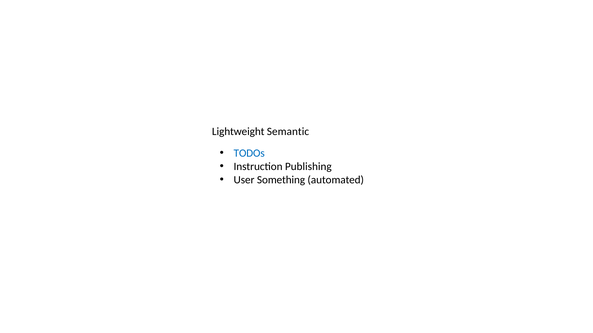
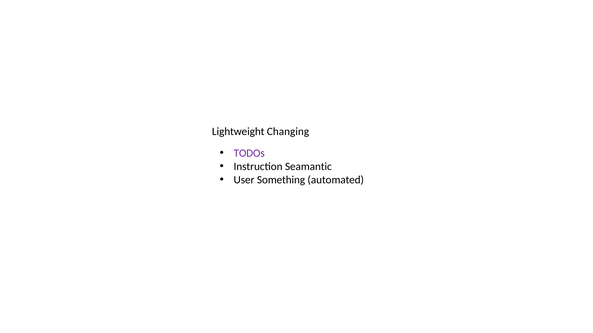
Semantic: Semantic -> Changing
TODOs colour: blue -> purple
Publishing: Publishing -> Seamantic
